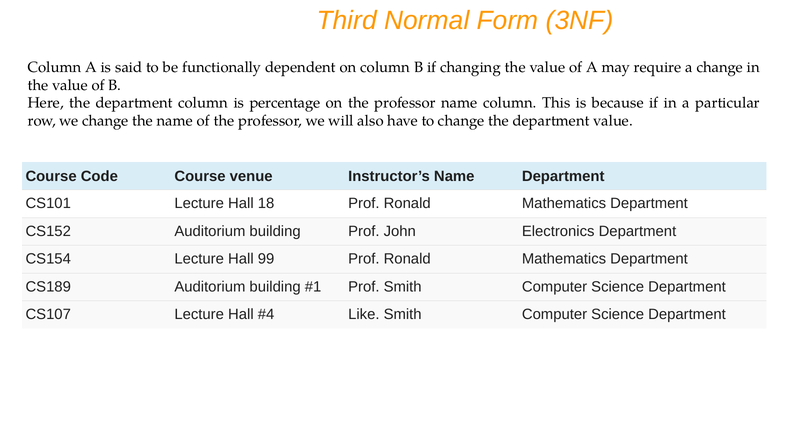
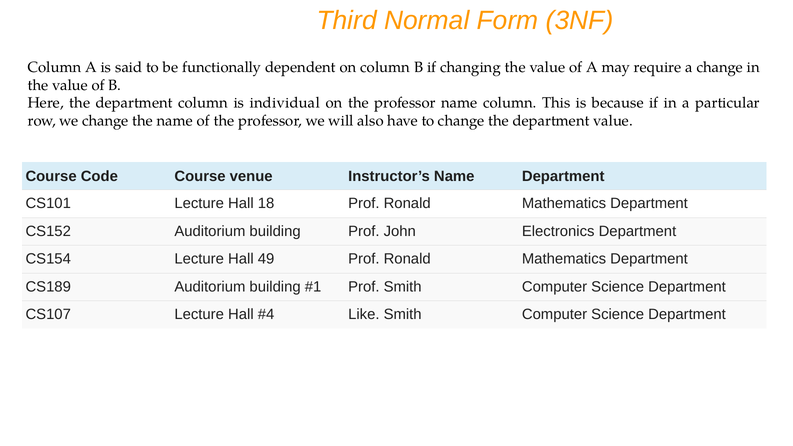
percentage: percentage -> individual
99: 99 -> 49
